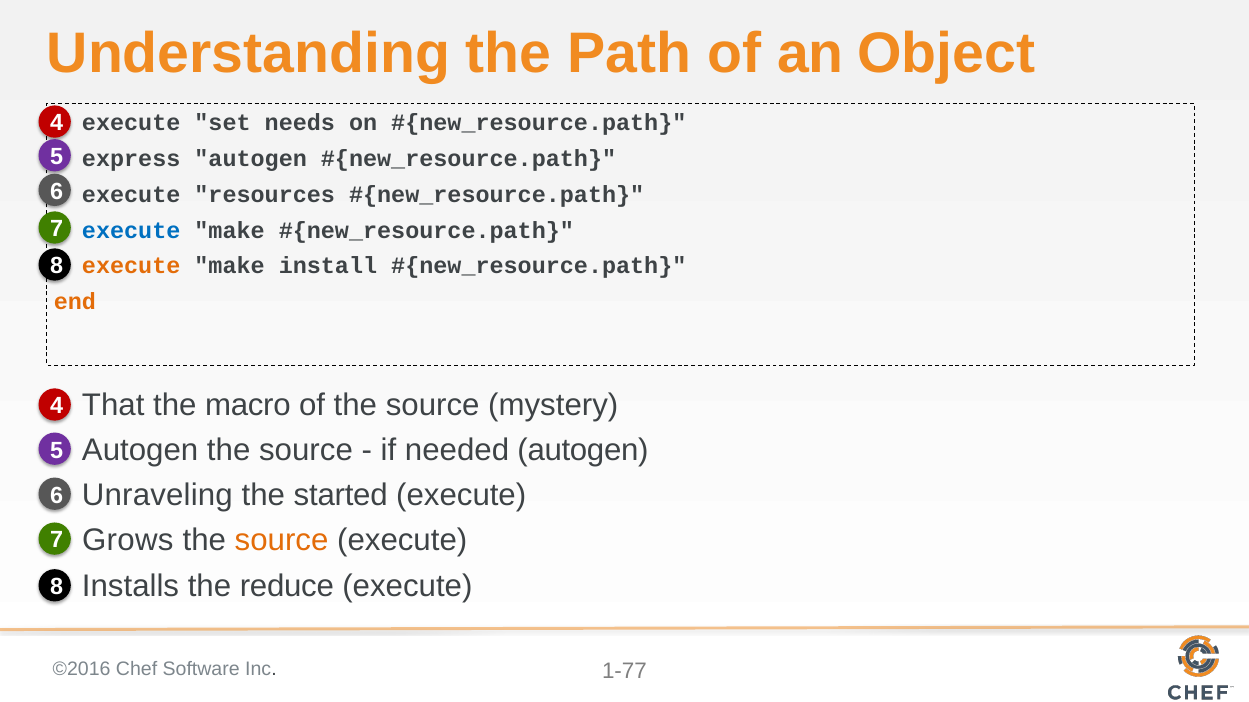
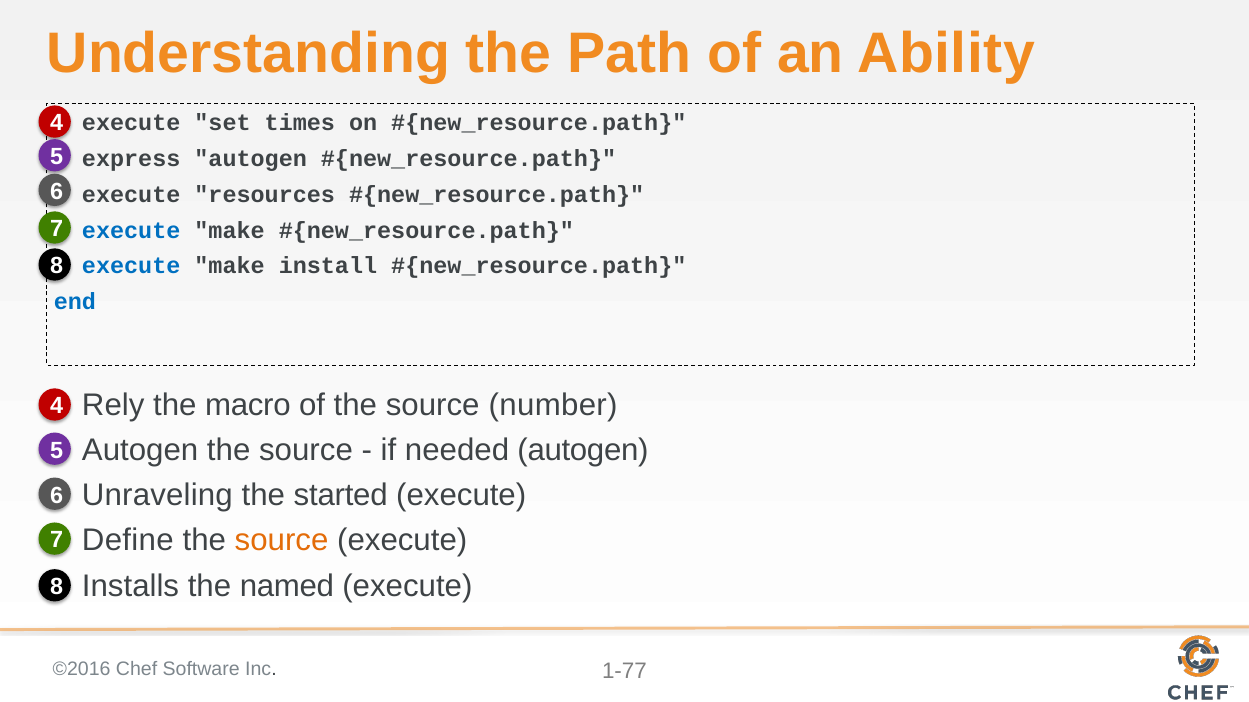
Object: Object -> Ability
needs: needs -> times
execute at (131, 266) colour: orange -> blue
end colour: orange -> blue
That: That -> Rely
mystery: mystery -> number
Grows: Grows -> Define
reduce: reduce -> named
